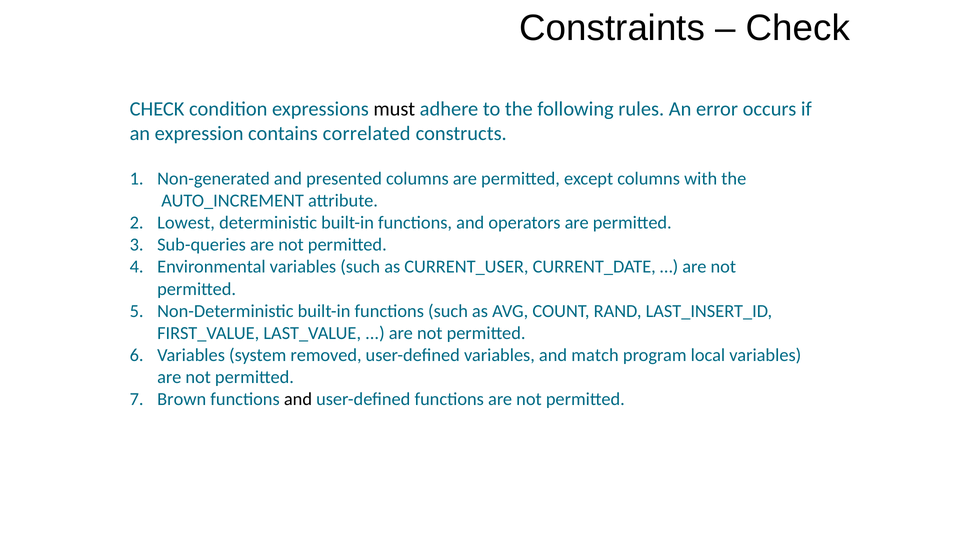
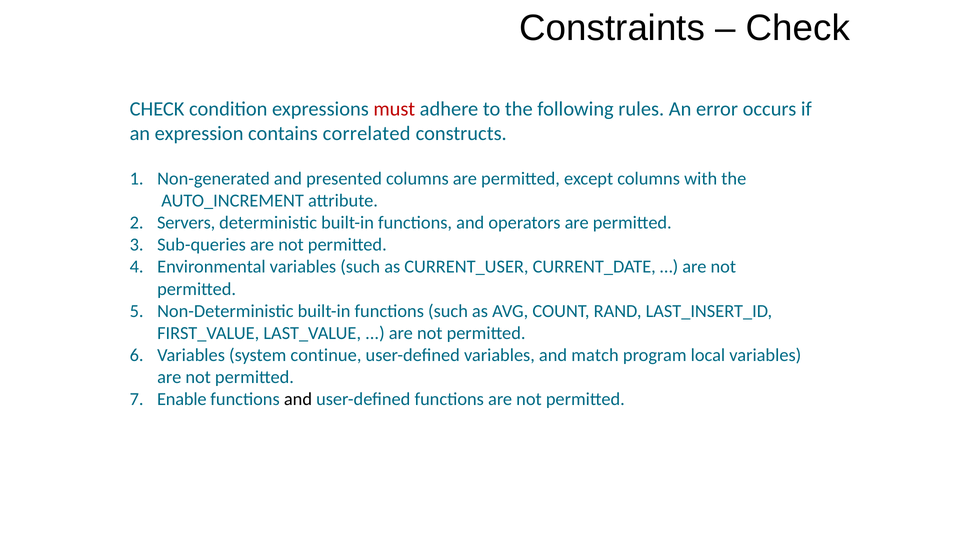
must colour: black -> red
Lowest: Lowest -> Servers
removed: removed -> continue
Brown: Brown -> Enable
